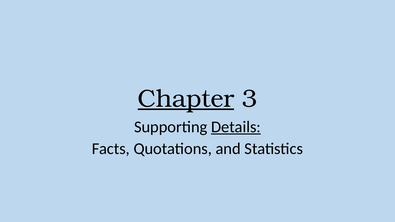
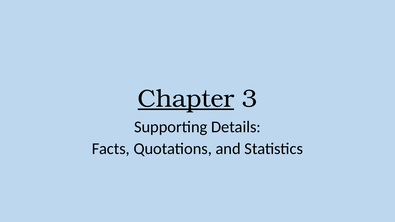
Details underline: present -> none
